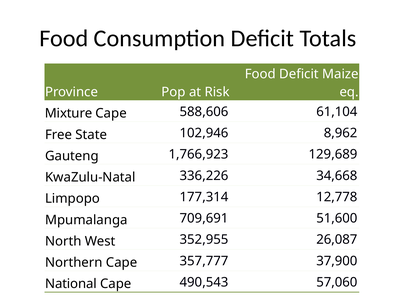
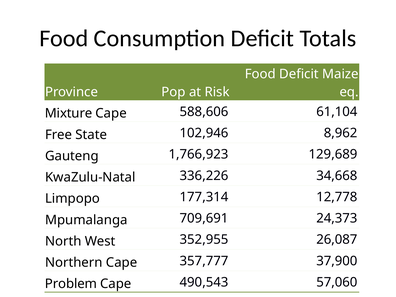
51,600: 51,600 -> 24,373
National: National -> Problem
